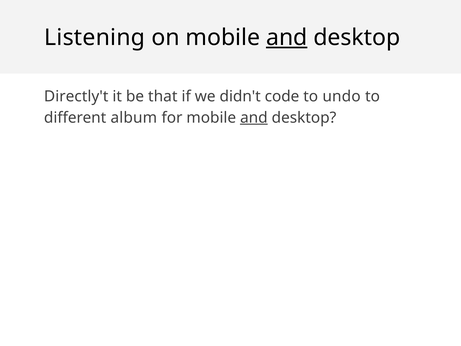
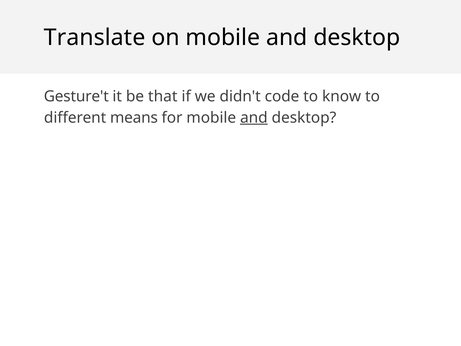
Listening: Listening -> Translate
and at (287, 38) underline: present -> none
Directly't: Directly't -> Gesture't
undo: undo -> know
album: album -> means
